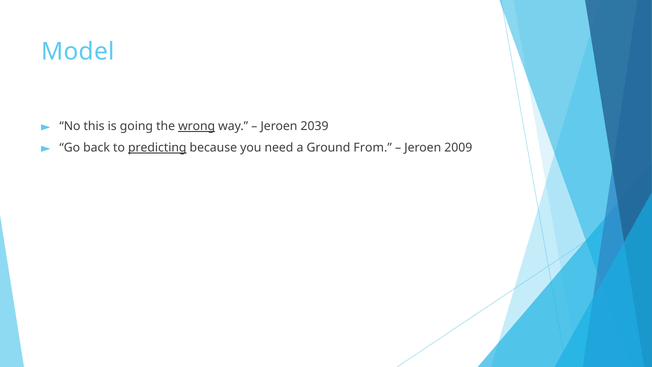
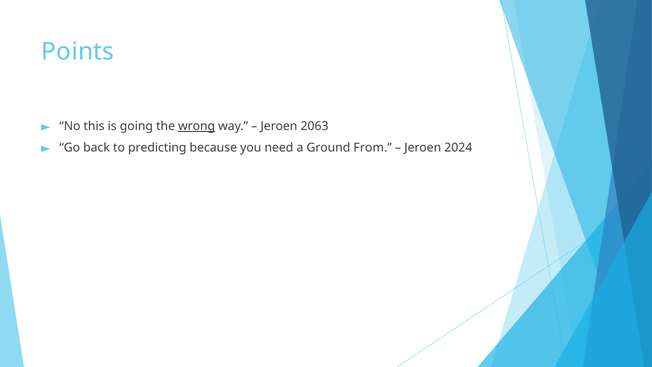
Model: Model -> Points
2039: 2039 -> 2063
predicting underline: present -> none
2009: 2009 -> 2024
